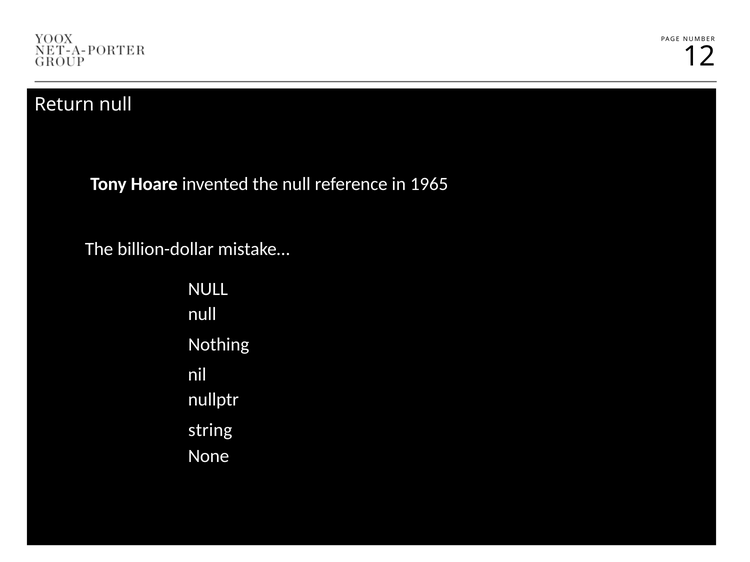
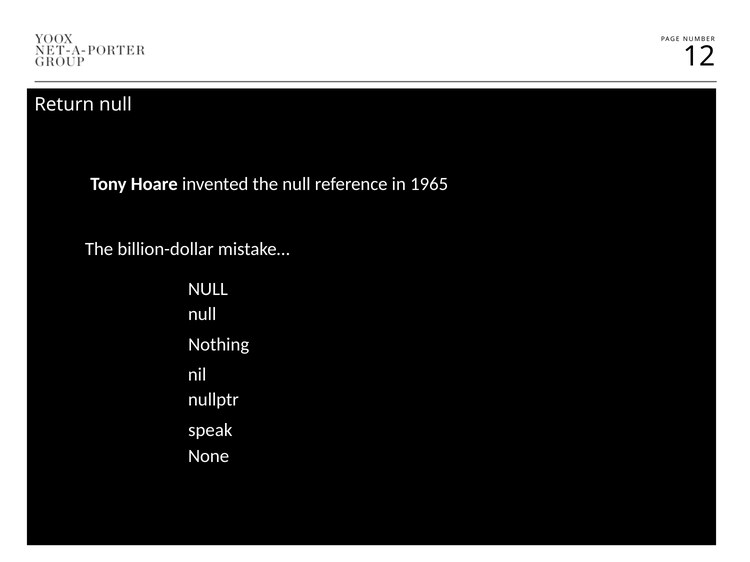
string: string -> speak
